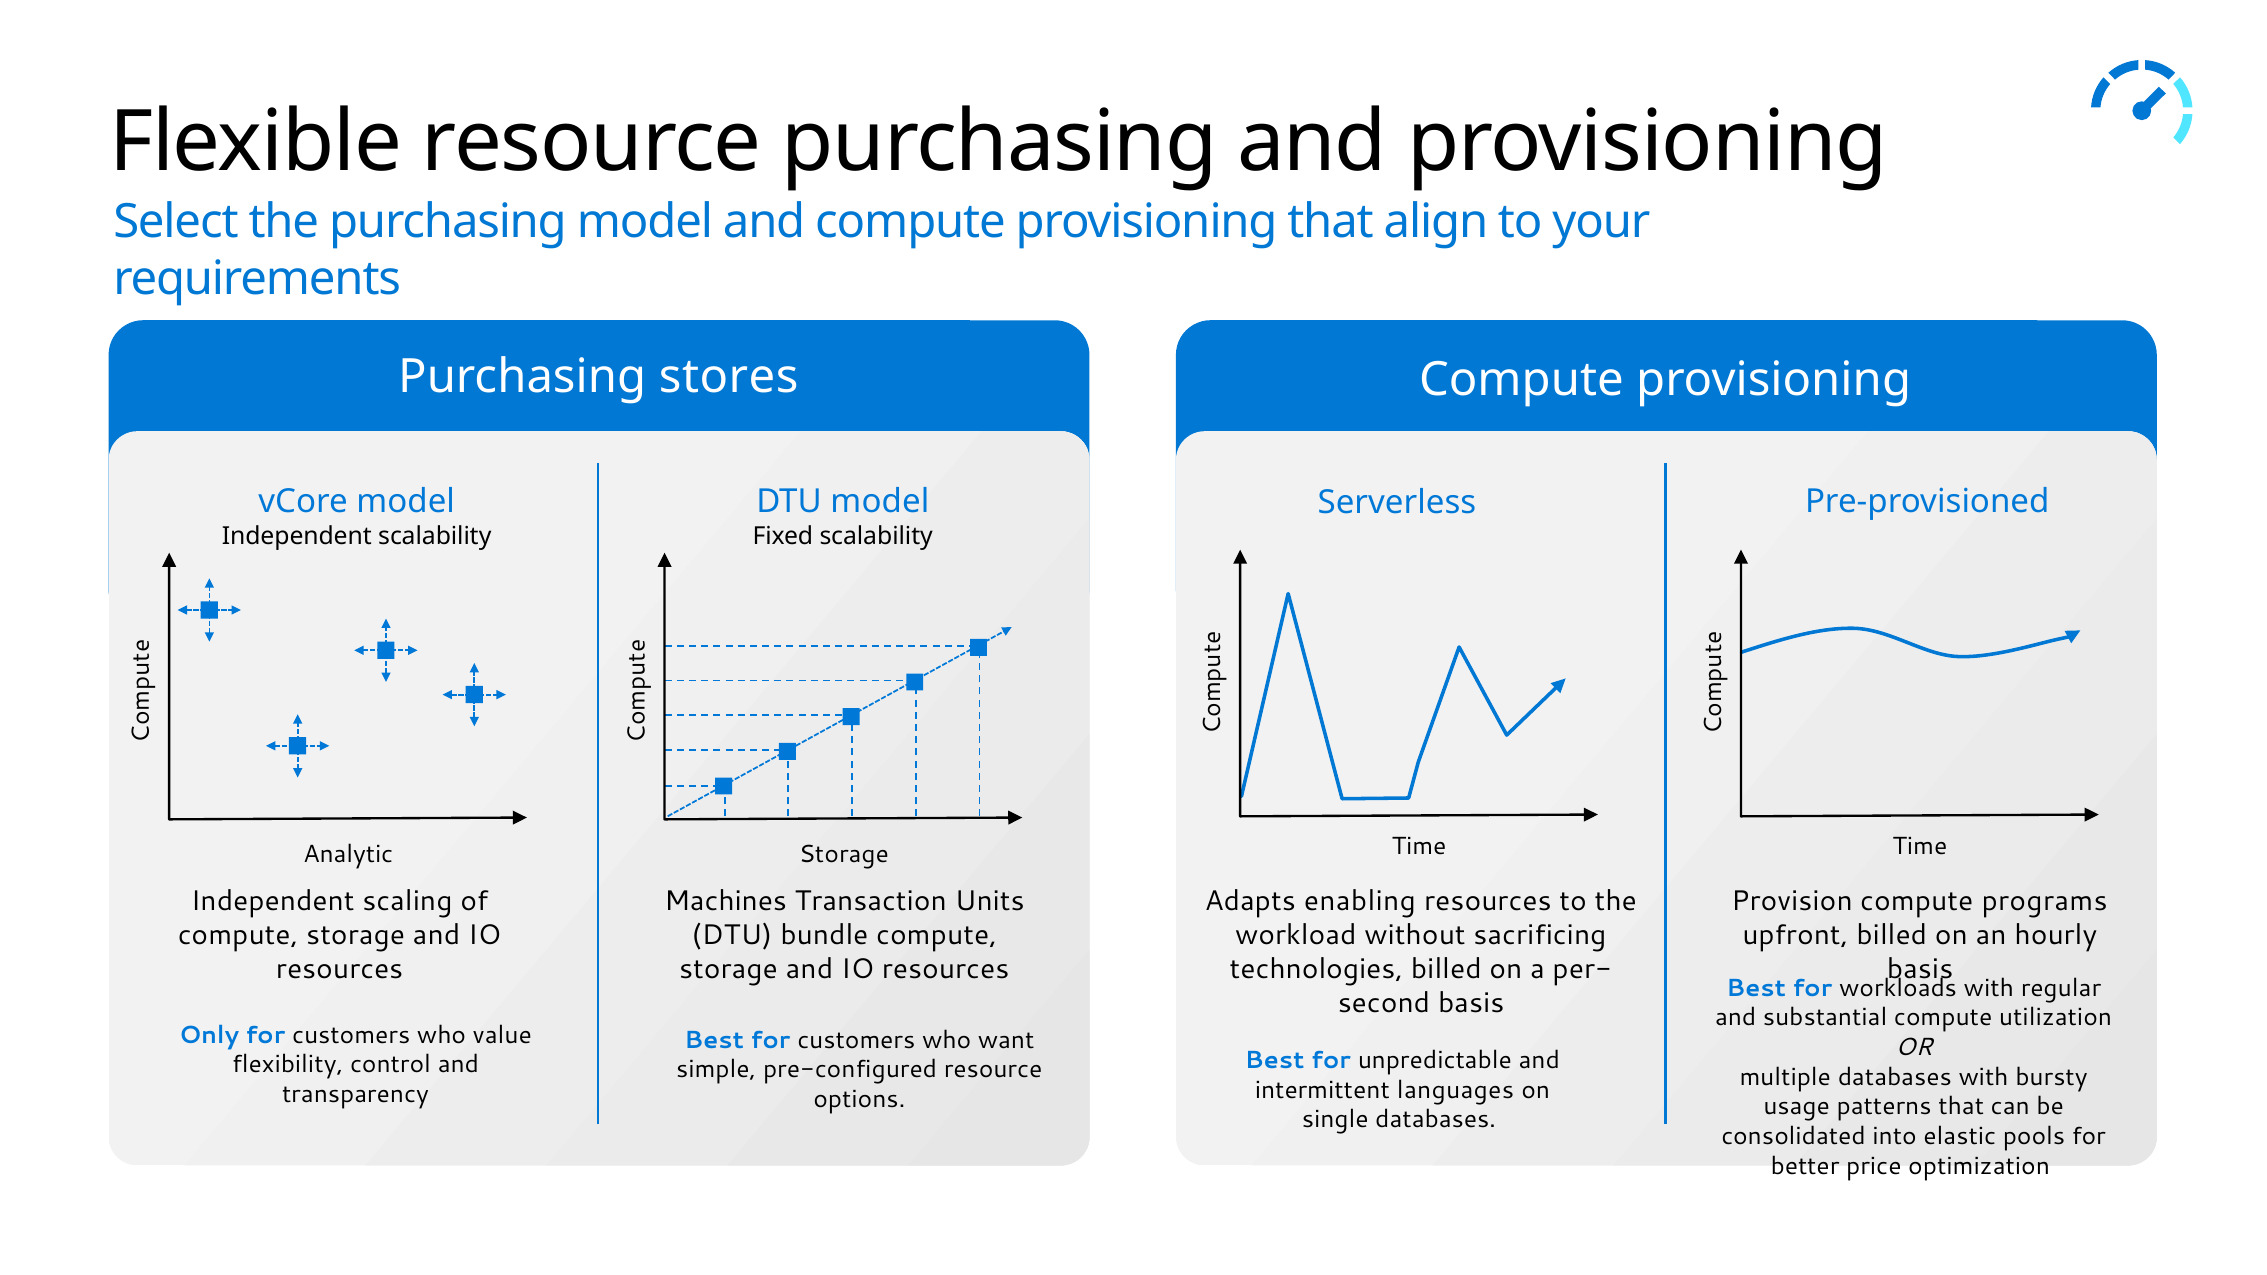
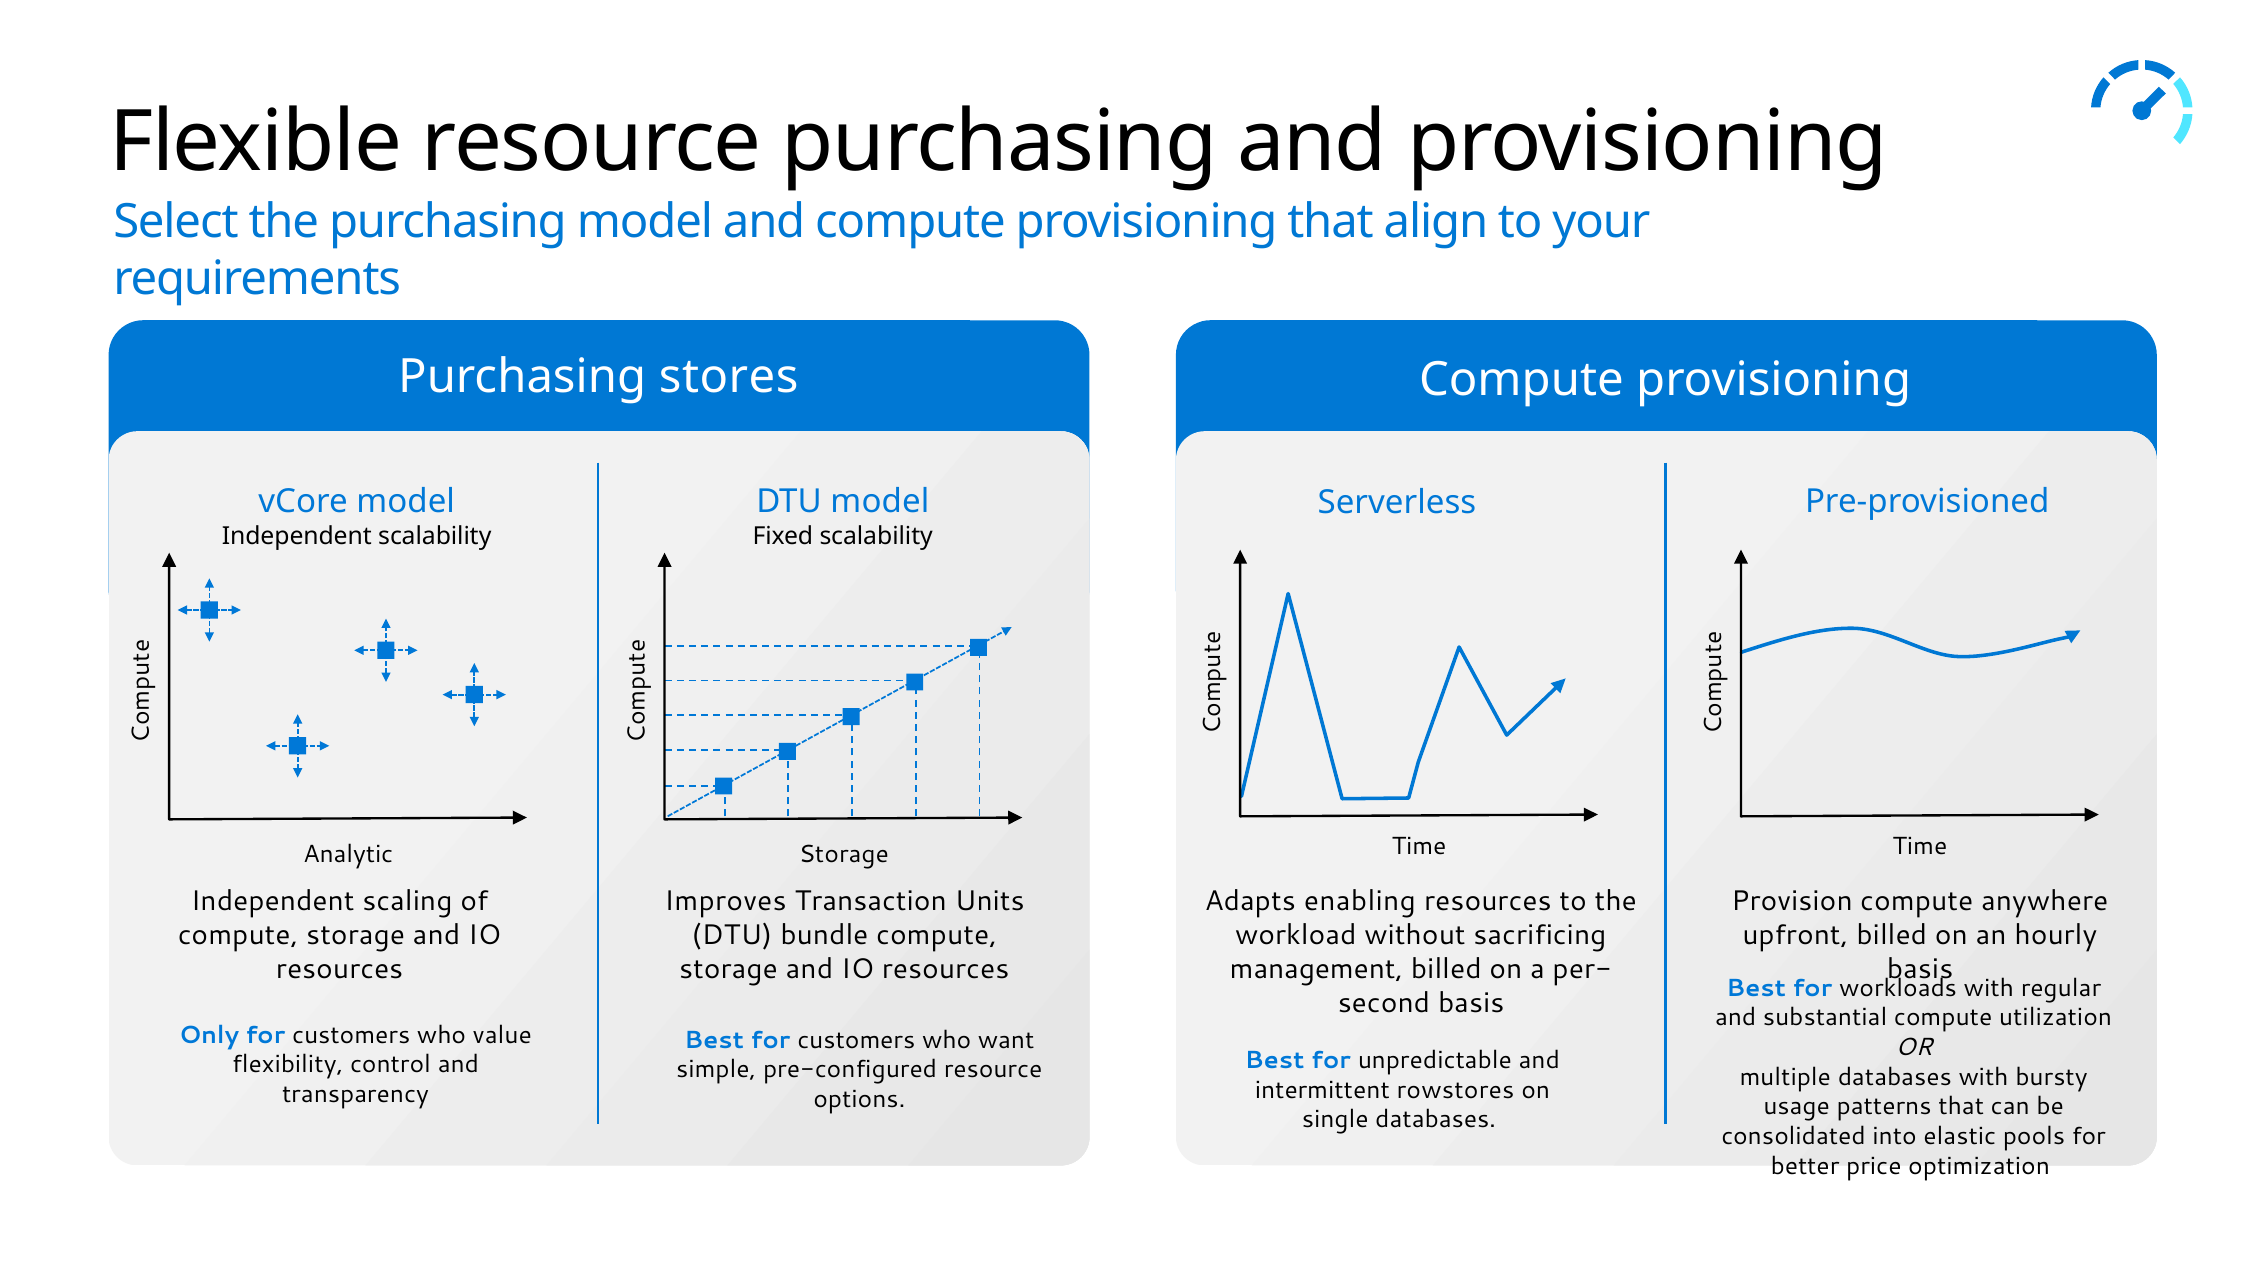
Machines: Machines -> Improves
programs: programs -> anywhere
technologies: technologies -> management
languages: languages -> rowstores
